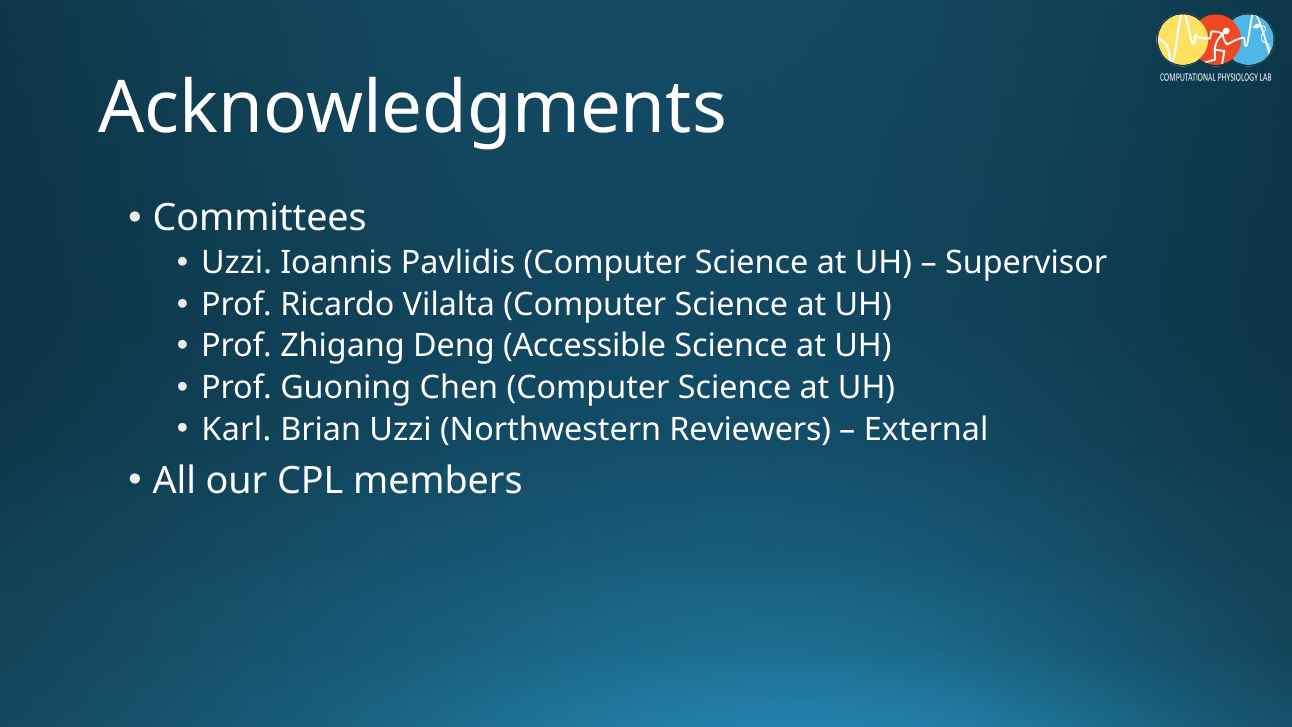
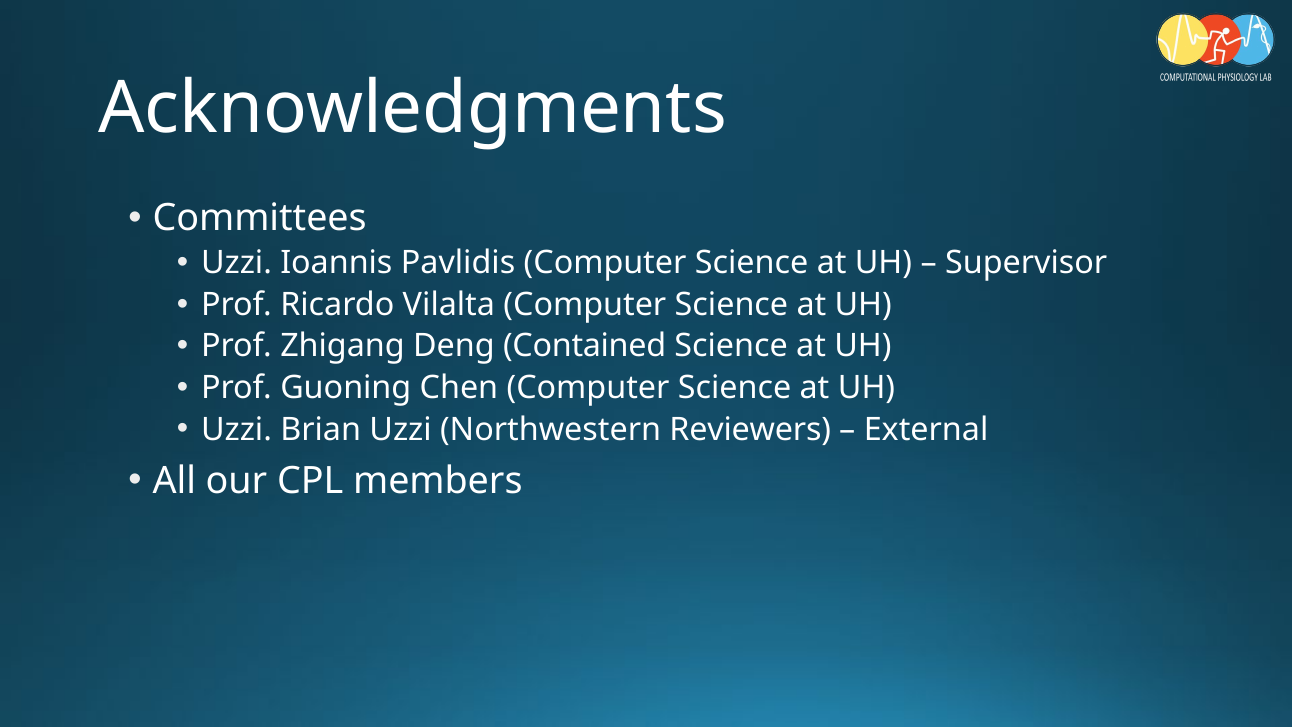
Accessible: Accessible -> Contained
Karl at (236, 429): Karl -> Uzzi
